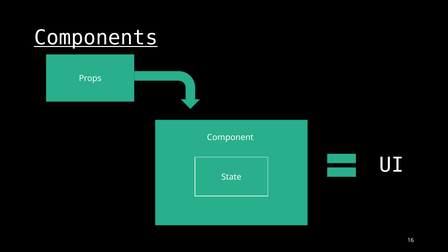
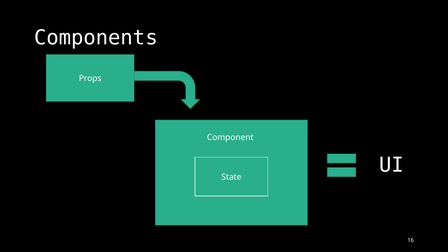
Components underline: present -> none
